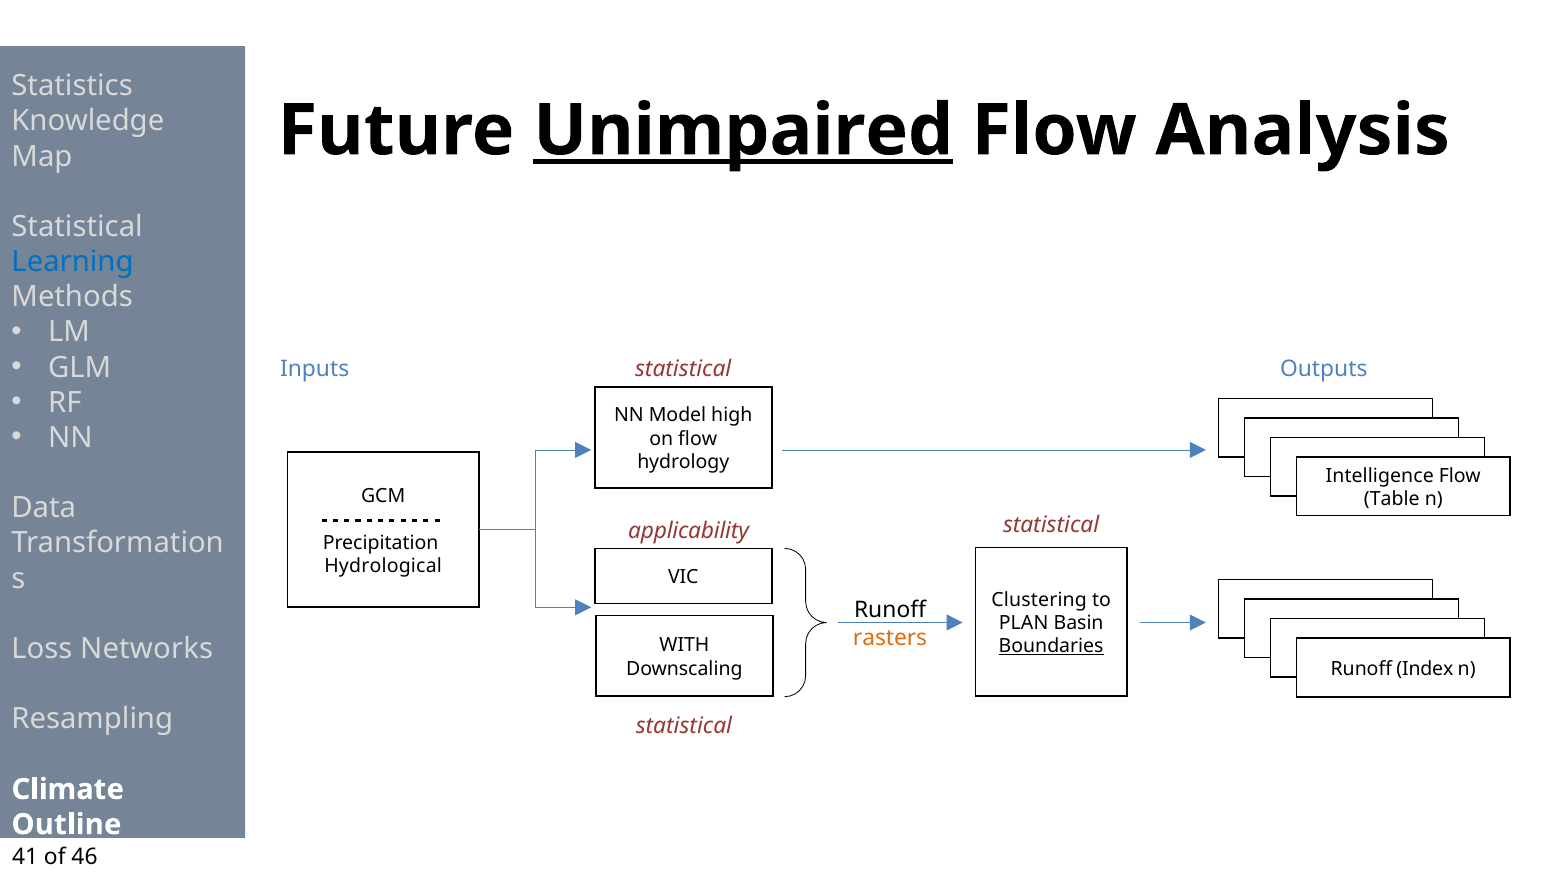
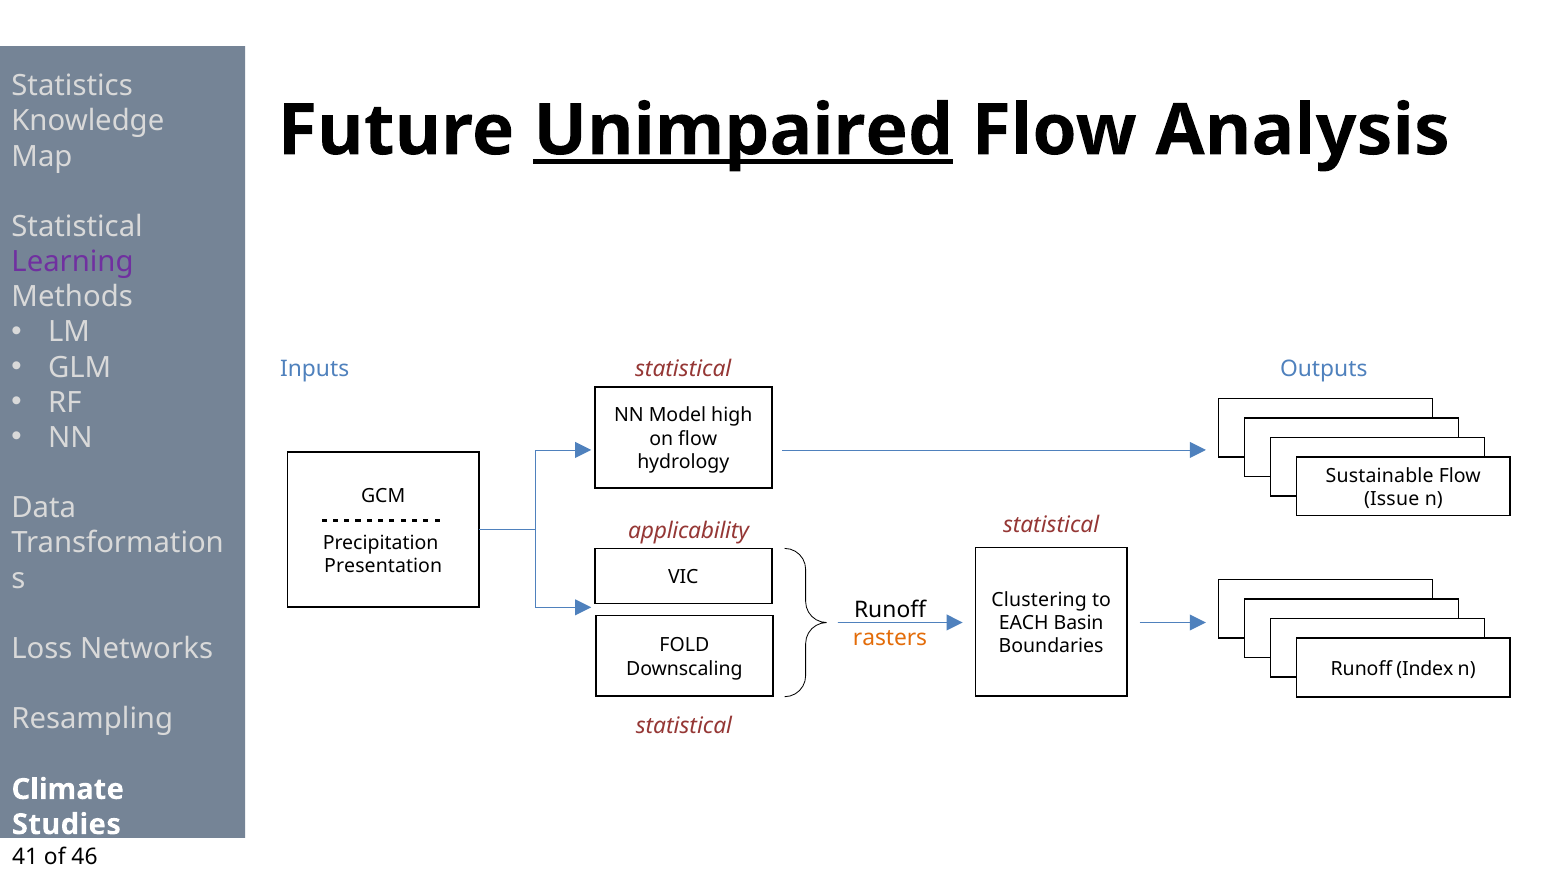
Learning colour: blue -> purple
Intelligence: Intelligence -> Sustainable
Table: Table -> Issue
Hydrological: Hydrological -> Presentation
PLAN: PLAN -> EACH
WITH: WITH -> FOLD
Boundaries underline: present -> none
Outline: Outline -> Studies
